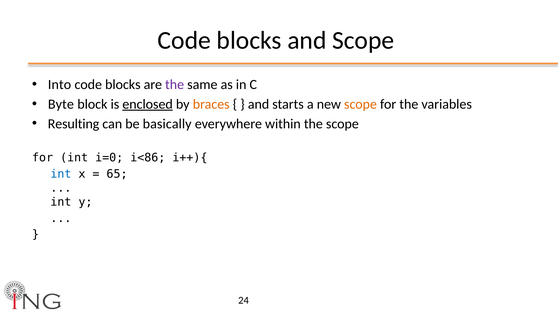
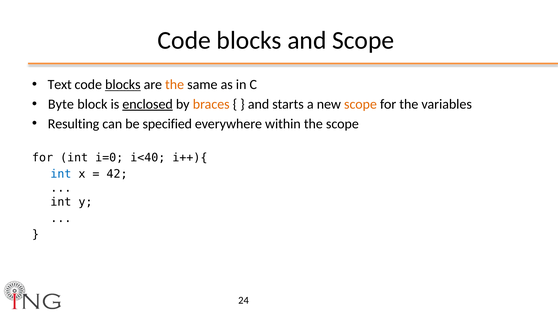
Into: Into -> Text
blocks at (123, 85) underline: none -> present
the at (175, 85) colour: purple -> orange
basically: basically -> specified
i<86: i<86 -> i<40
65: 65 -> 42
